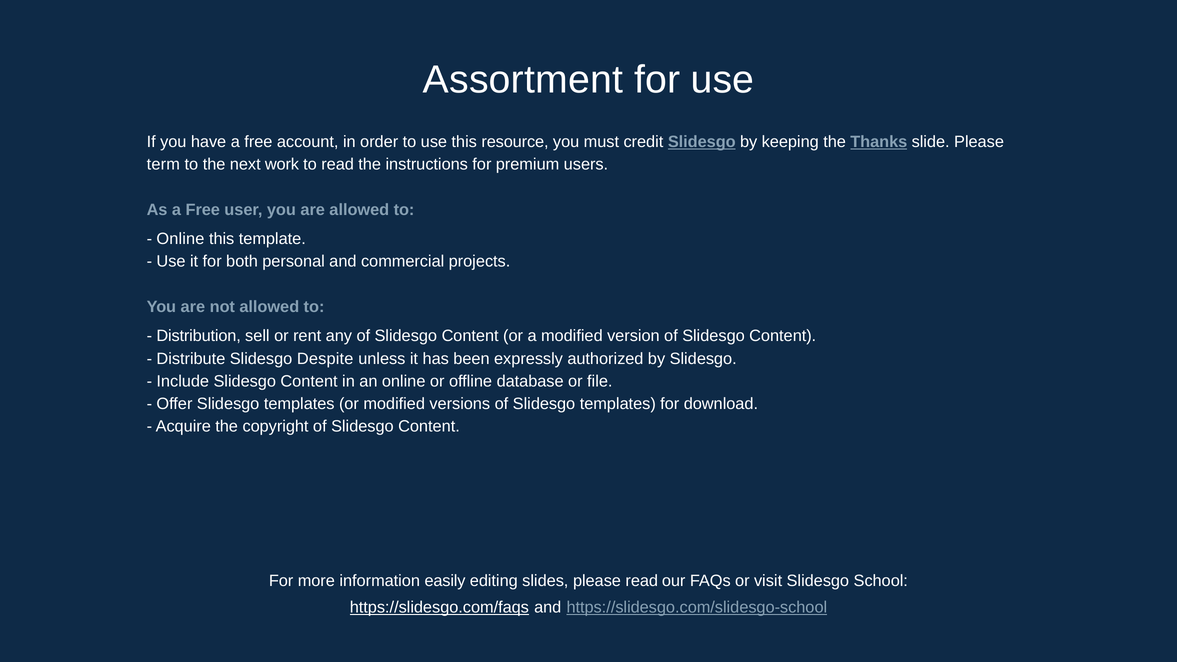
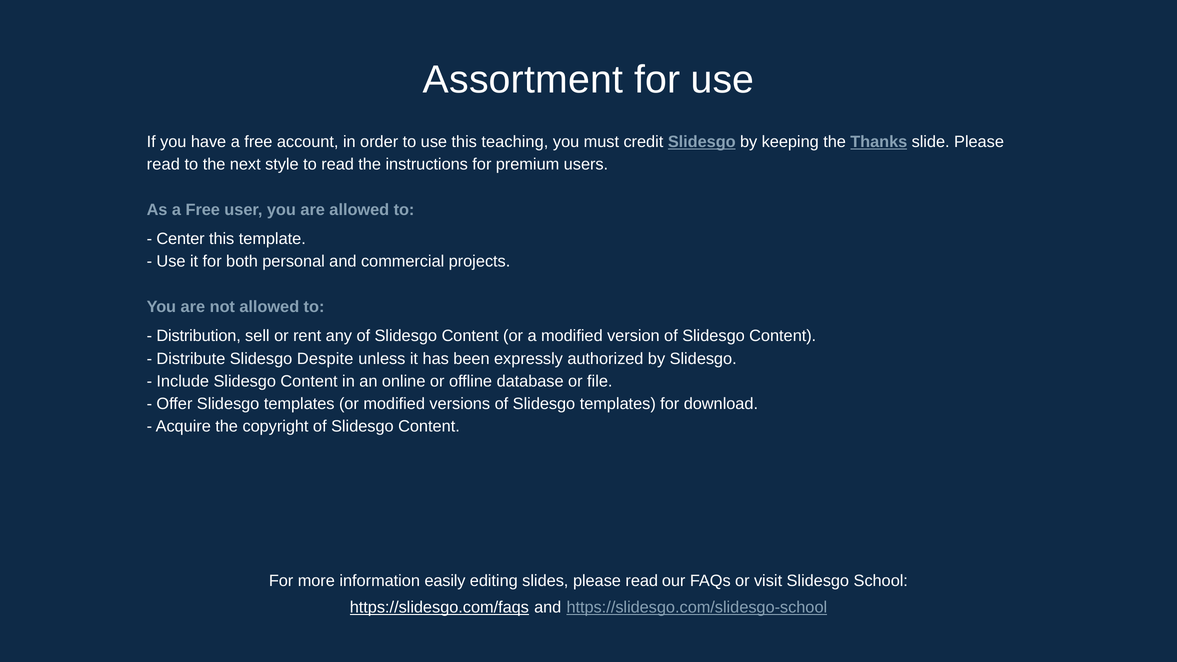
resource: resource -> teaching
term at (163, 164): term -> read
work: work -> style
Online at (180, 239): Online -> Center
